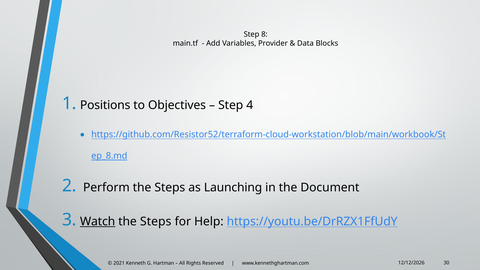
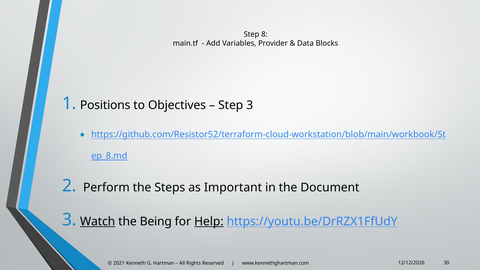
Step 4: 4 -> 3
Launching: Launching -> Important
Steps at (156, 221): Steps -> Being
Help underline: none -> present
